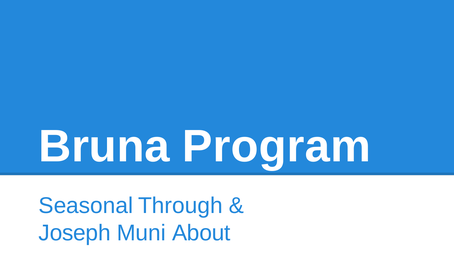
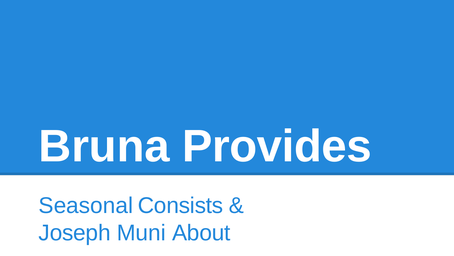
Program: Program -> Provides
Through: Through -> Consists
